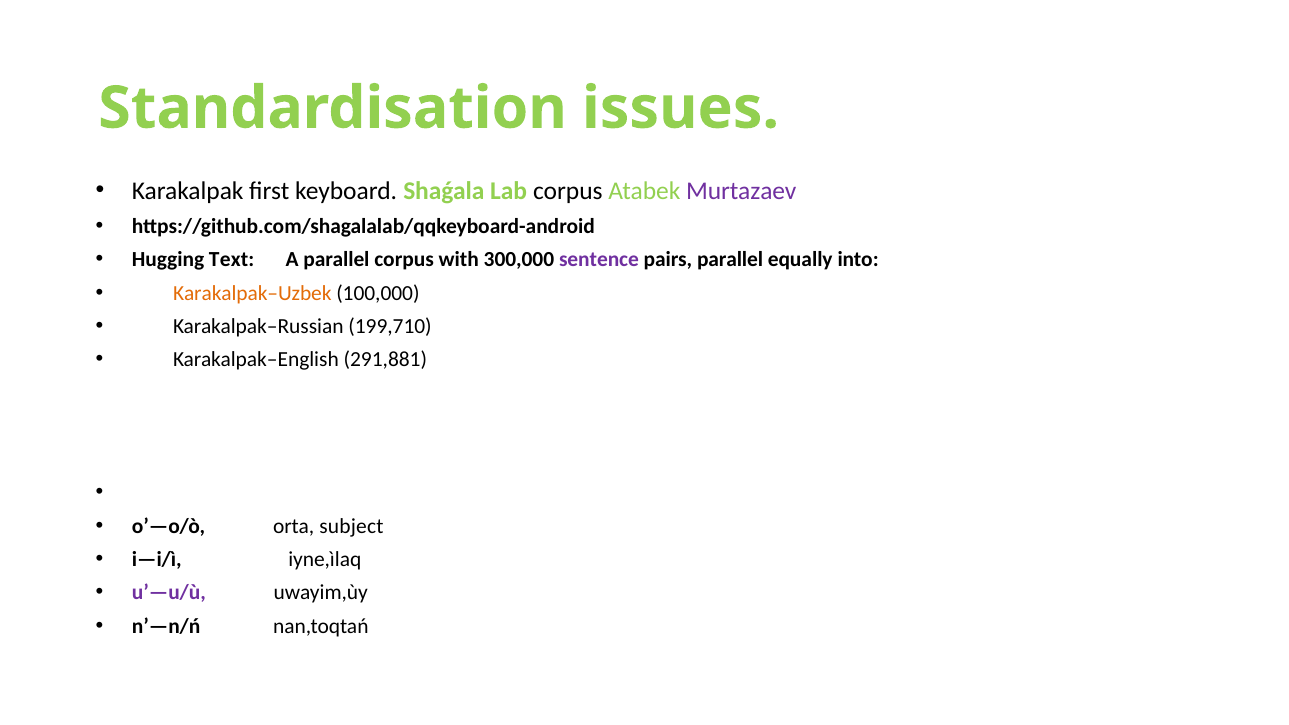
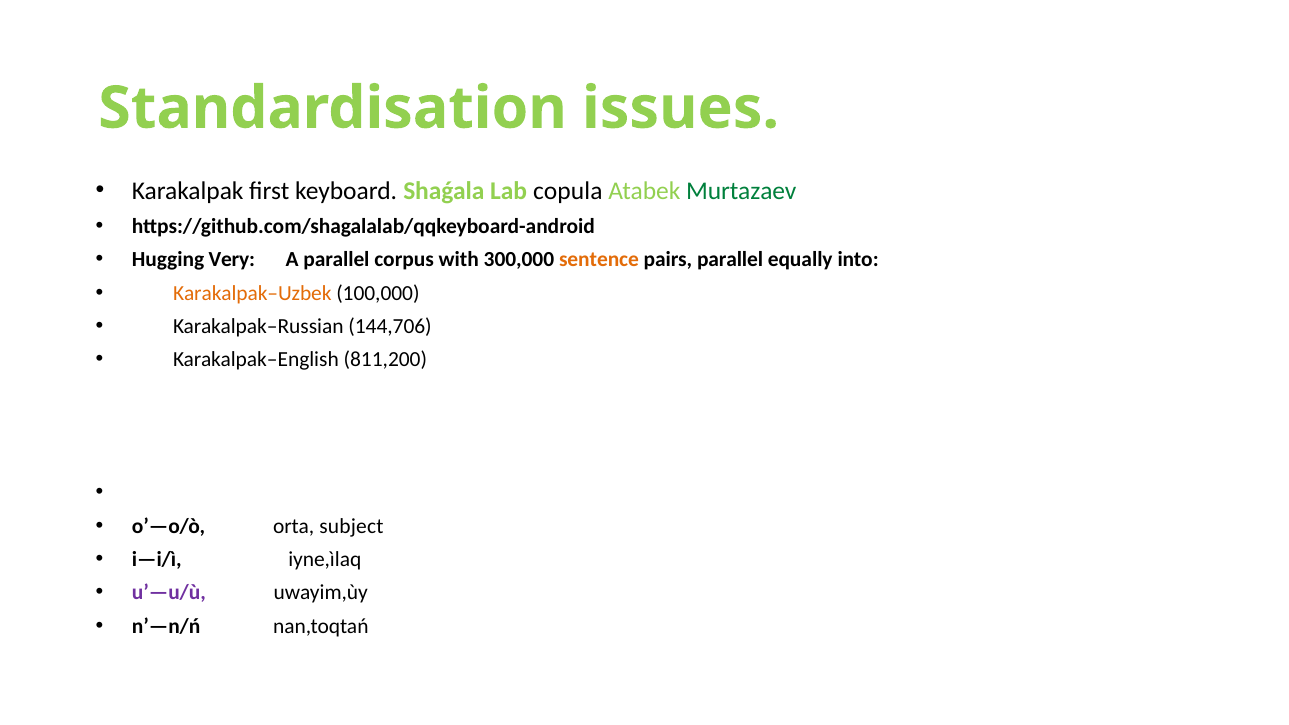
Lab corpus: corpus -> copula
Murtazaev colour: purple -> green
Text: Text -> Very
sentence colour: purple -> orange
199,710: 199,710 -> 144,706
291,881: 291,881 -> 811,200
